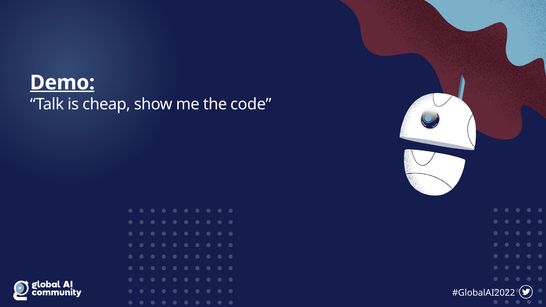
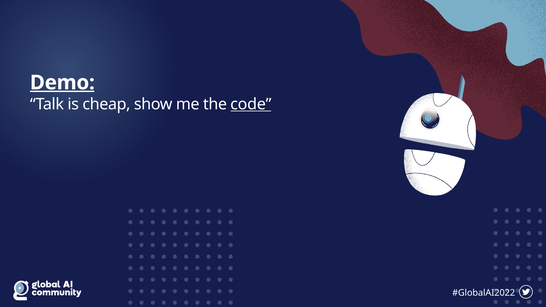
code underline: none -> present
